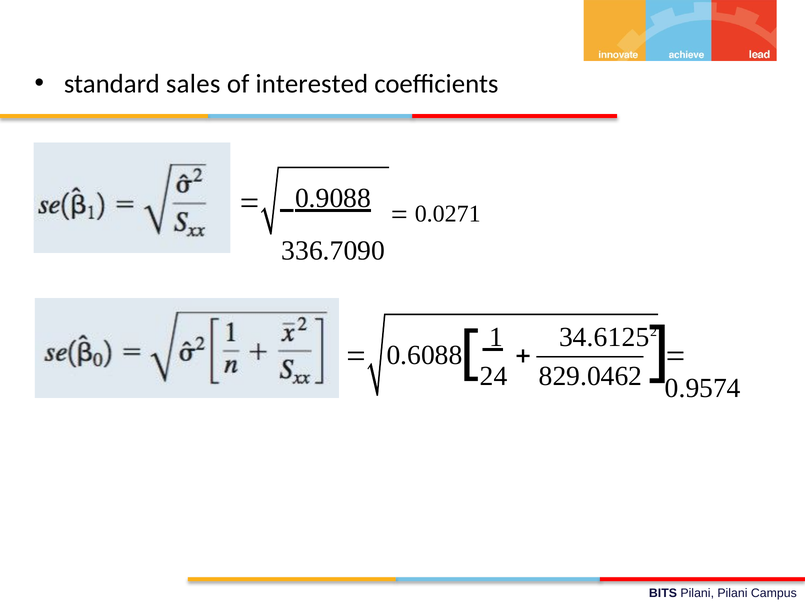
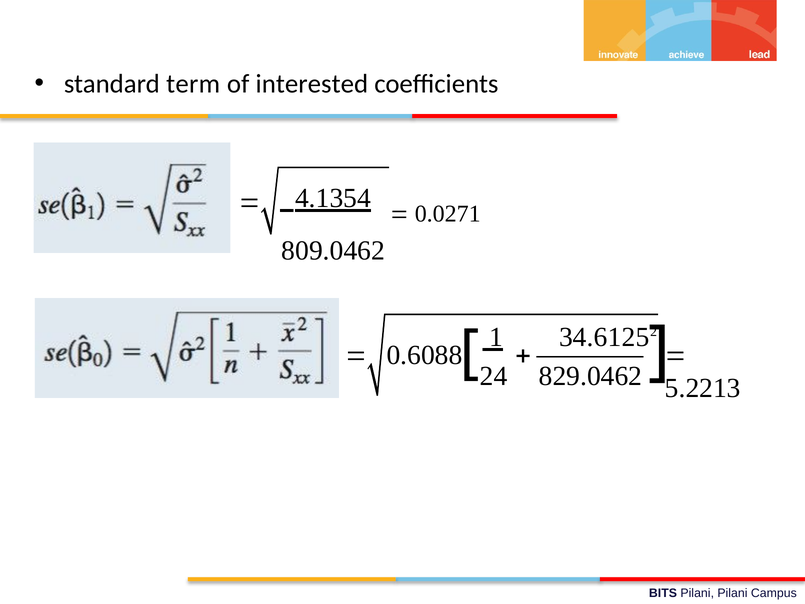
sales: sales -> term
0.9088: 0.9088 -> 4.1354
336.7090: 336.7090 -> 809.0462
0.9574: 0.9574 -> 5.2213
